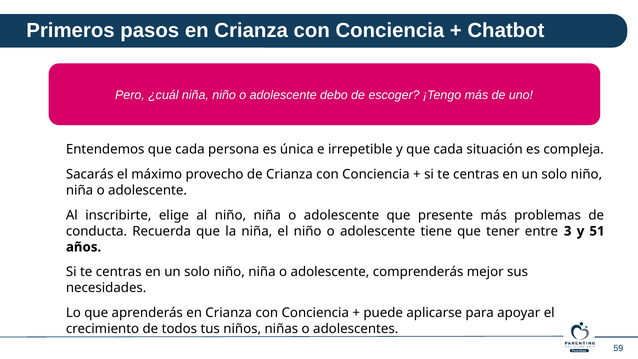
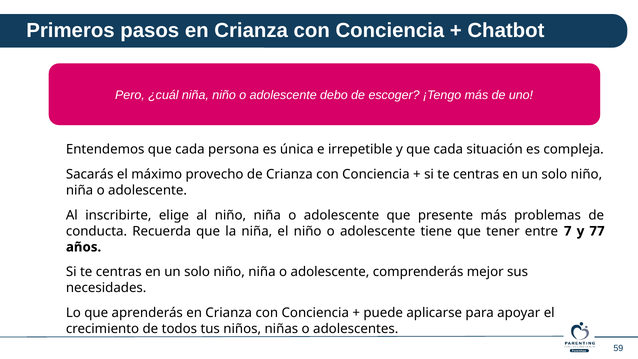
3: 3 -> 7
51: 51 -> 77
